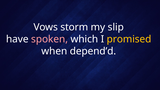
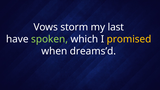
slip: slip -> last
spoken colour: pink -> light green
depend’d: depend’d -> dreams’d
